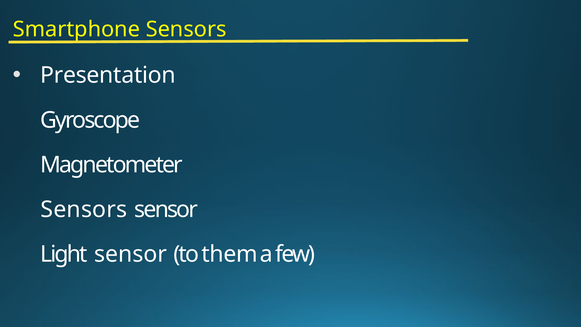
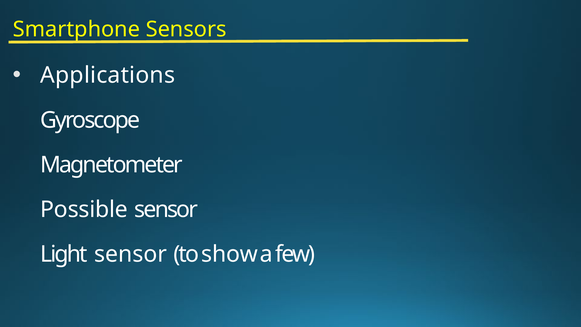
Presentation: Presentation -> Applications
Sensors at (84, 209): Sensors -> Possible
them: them -> show
